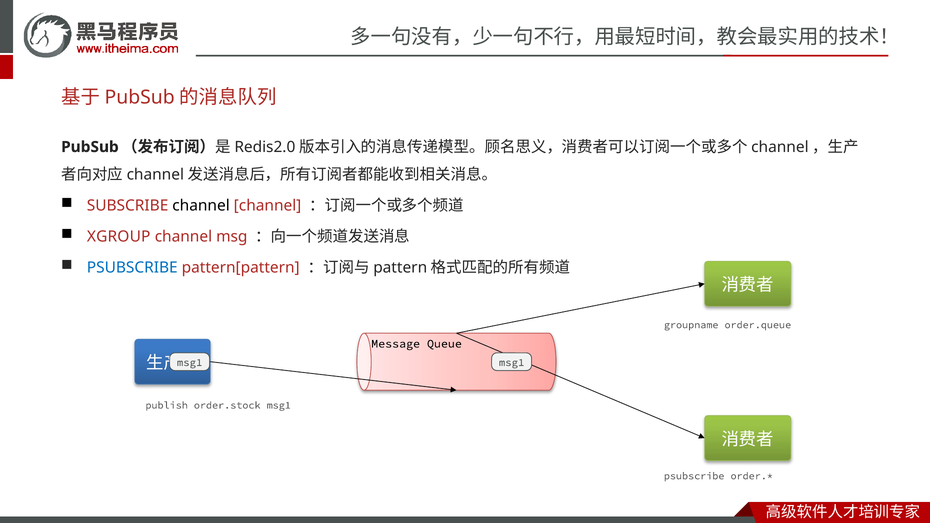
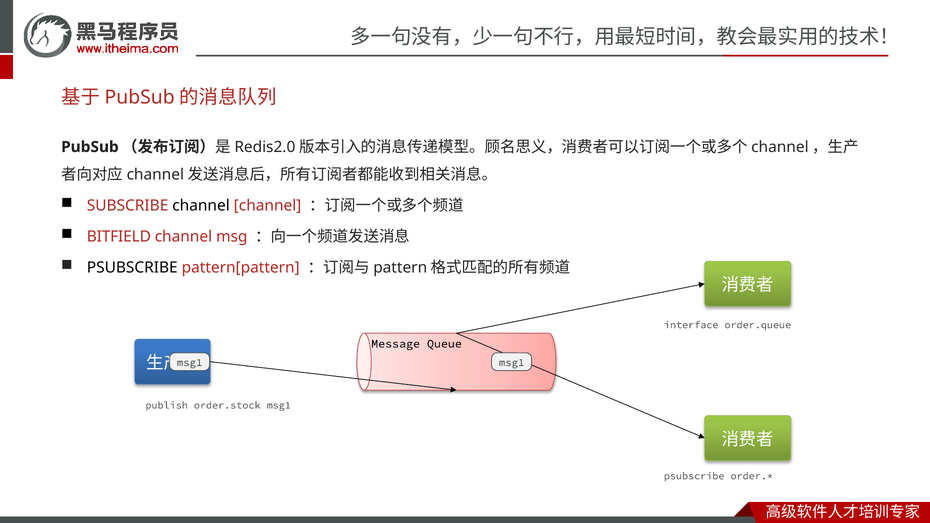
XGROUP: XGROUP -> BITFIELD
PSUBSCRIBE at (132, 268) colour: blue -> black
groupname: groupname -> interface
